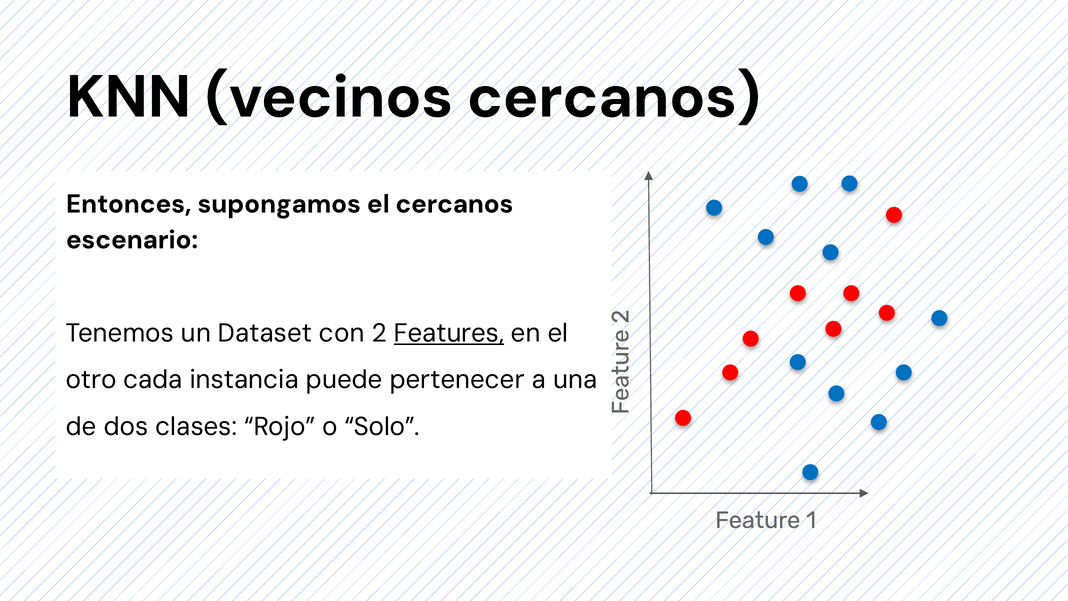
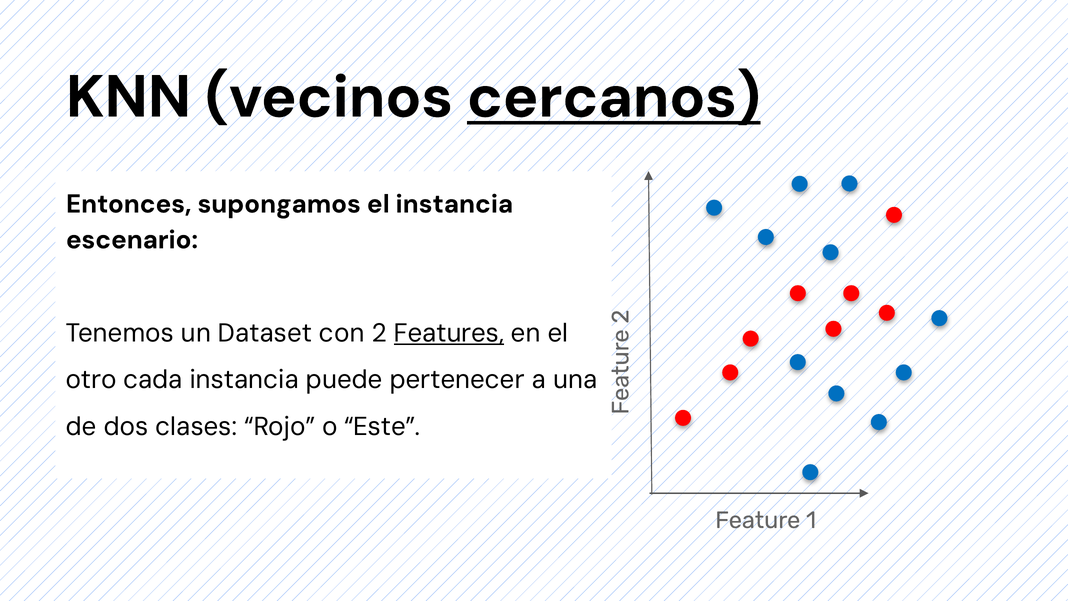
cercanos at (614, 97) underline: none -> present
el cercanos: cercanos -> instancia
Solo: Solo -> Este
